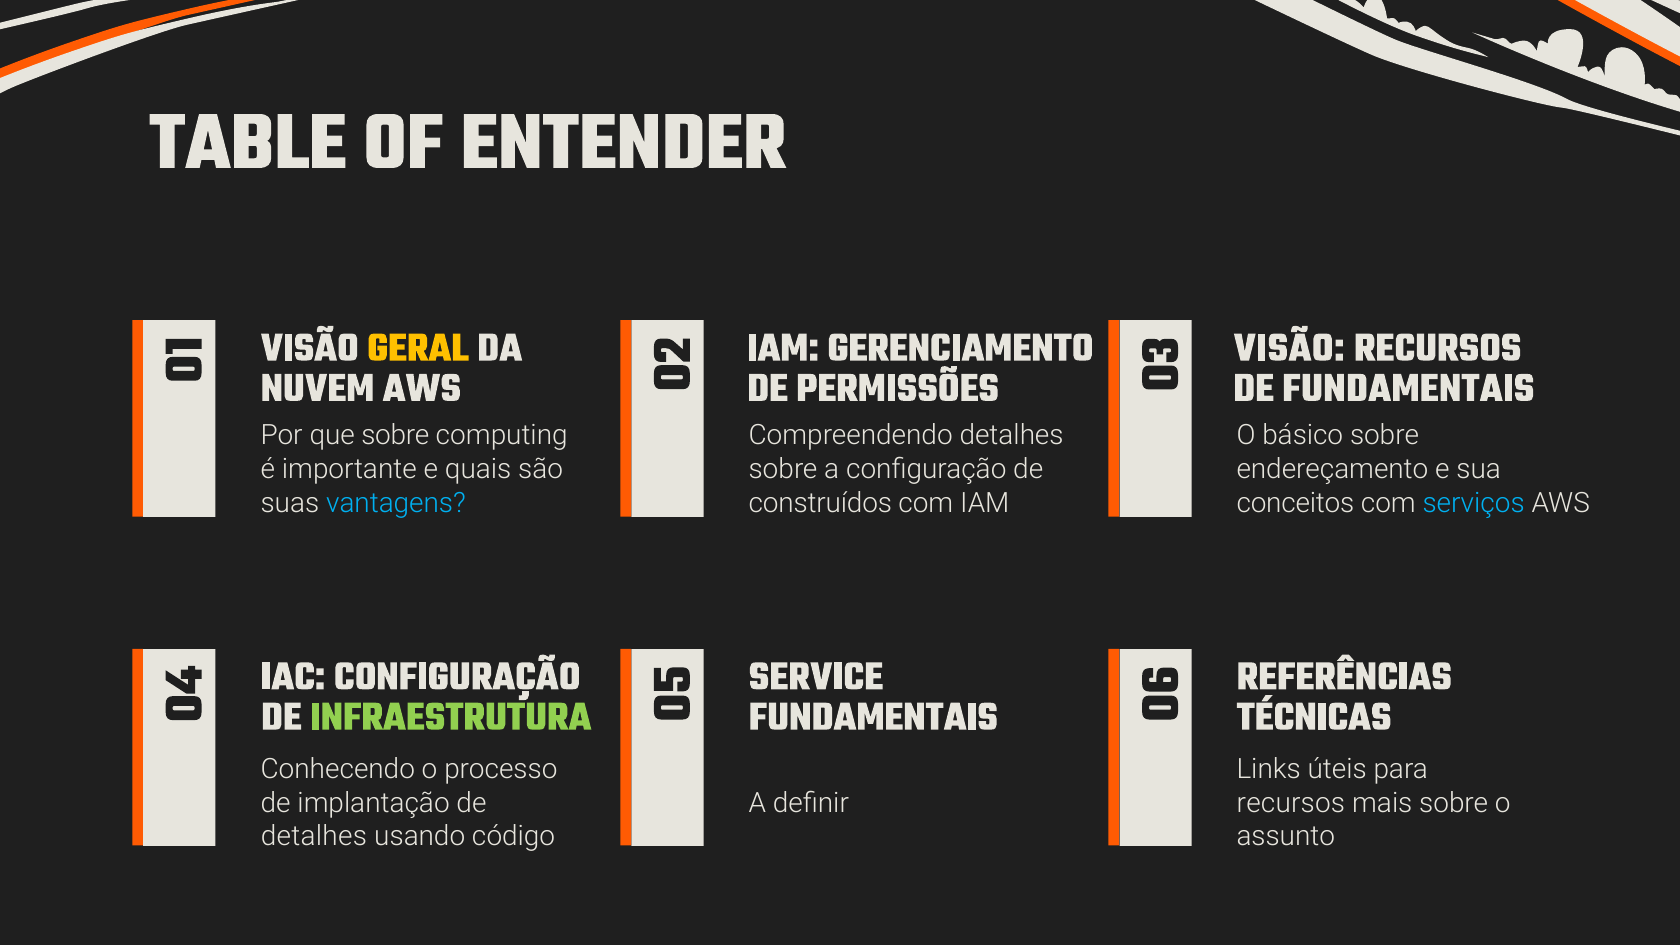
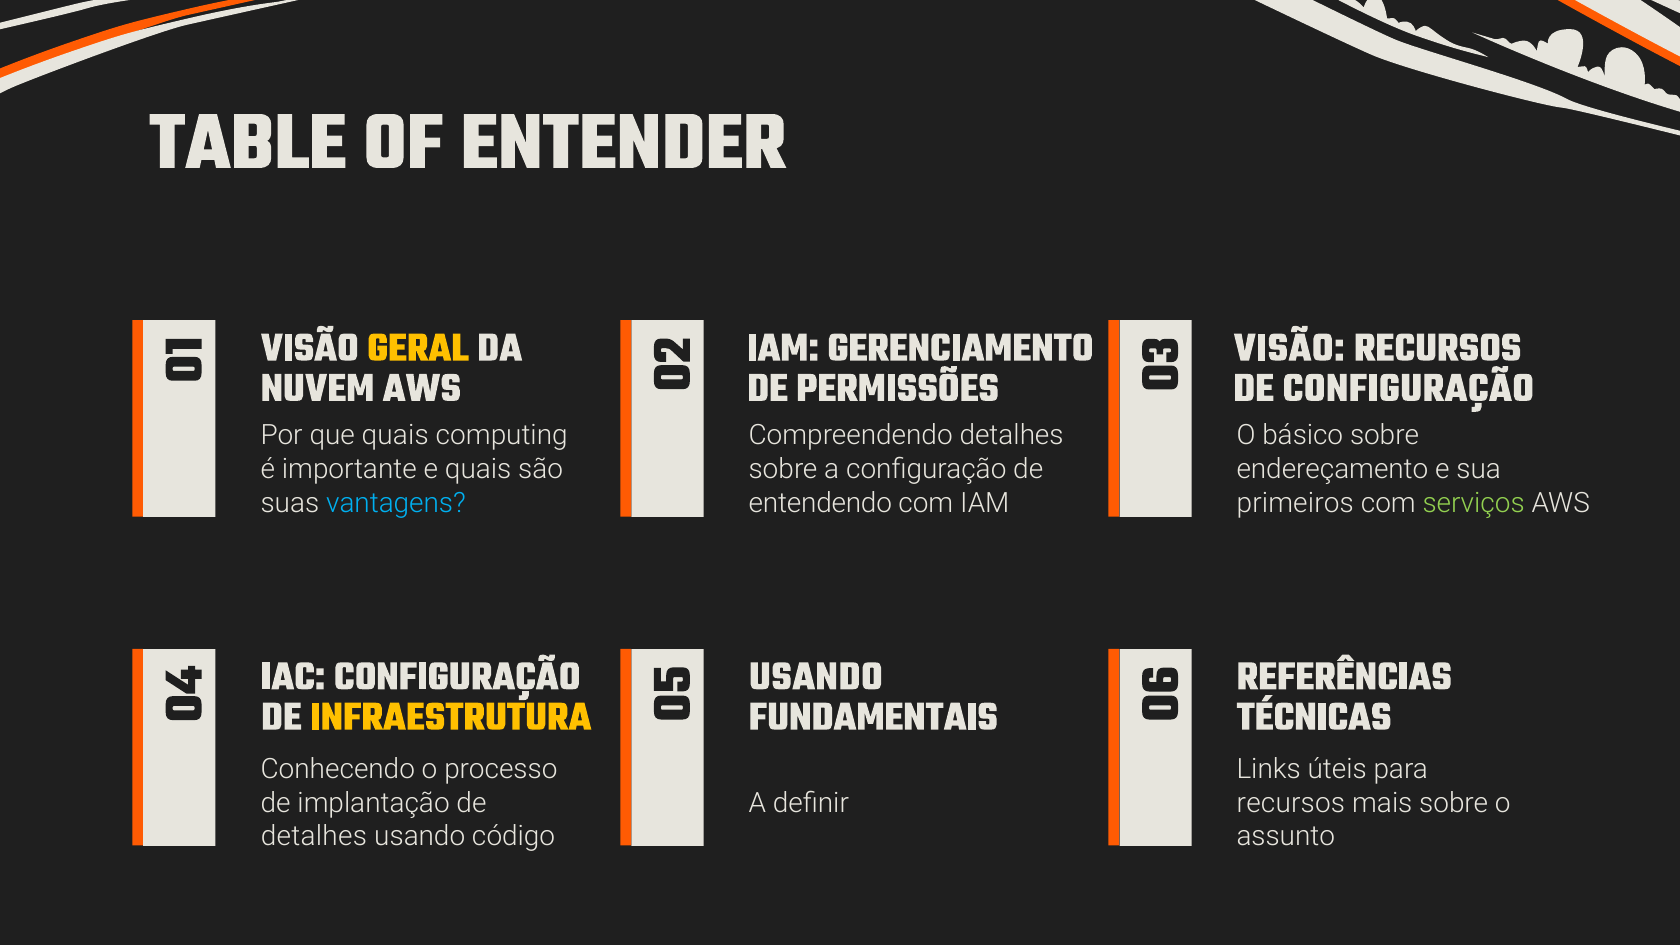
DE FUNDAMENTAIS: FUNDAMENTAIS -> CONFIGURAÇÃO
que sobre: sobre -> quais
construídos: construídos -> entendendo
conceitos: conceitos -> primeiros
serviços colour: light blue -> light green
SERVICE at (816, 675): SERVICE -> USANDO
INFRAESTRUTURA colour: light green -> yellow
